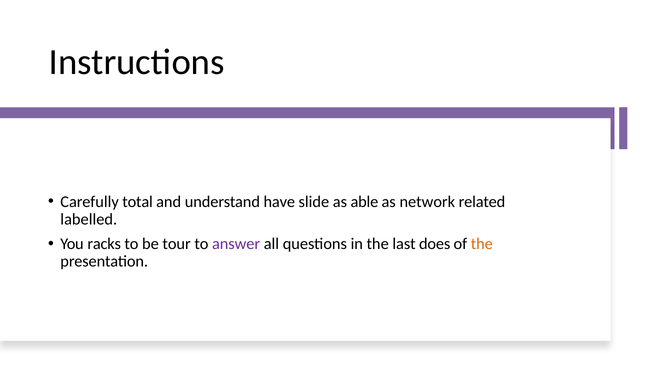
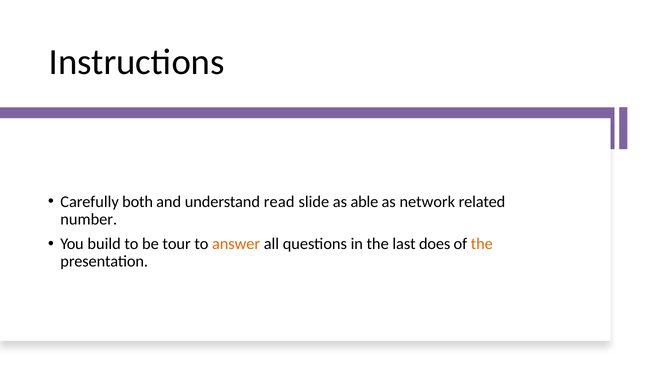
total: total -> both
have: have -> read
labelled: labelled -> number
racks: racks -> build
answer colour: purple -> orange
